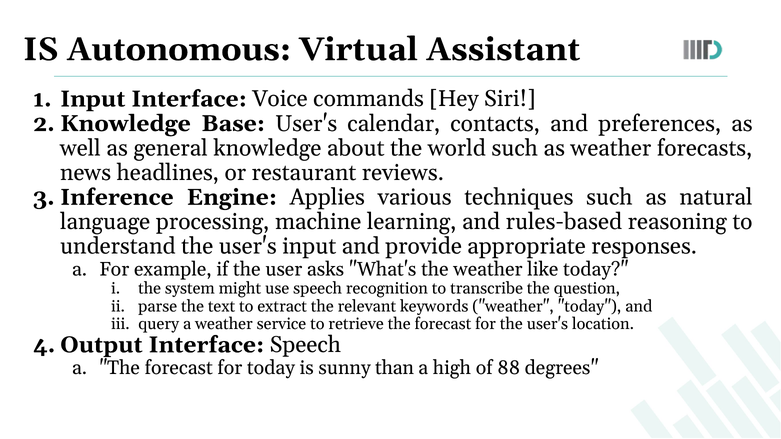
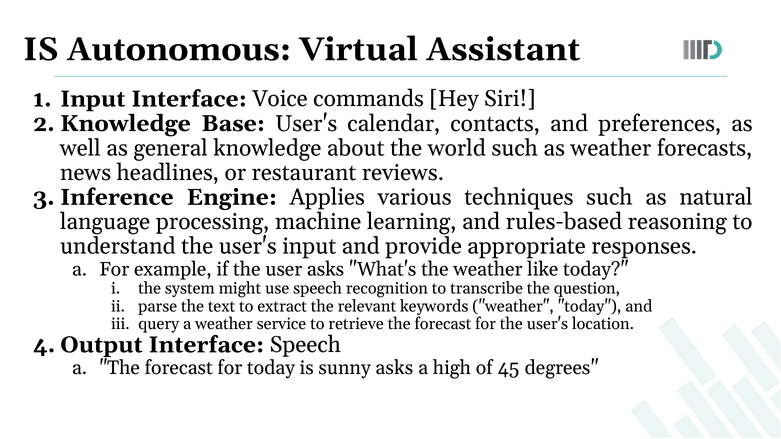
sunny than: than -> asks
88: 88 -> 45
